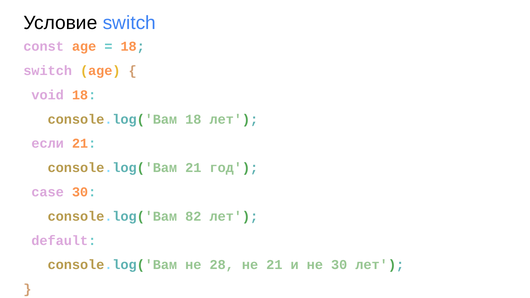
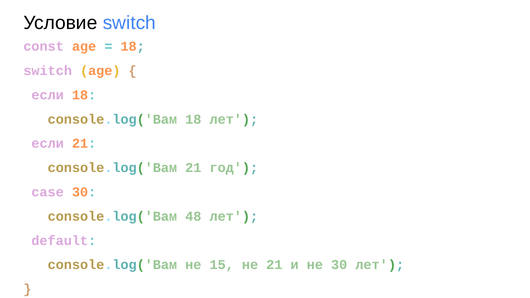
void at (48, 95): void -> если
82: 82 -> 48
28: 28 -> 15
